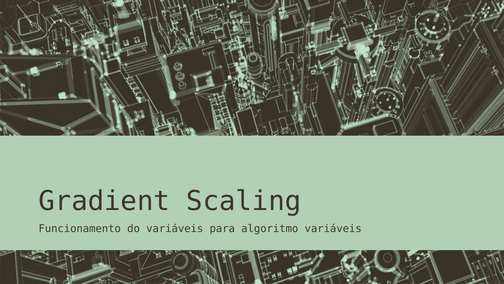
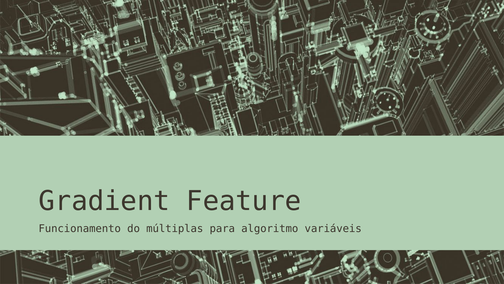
Scaling: Scaling -> Feature
do variáveis: variáveis -> múltiplas
